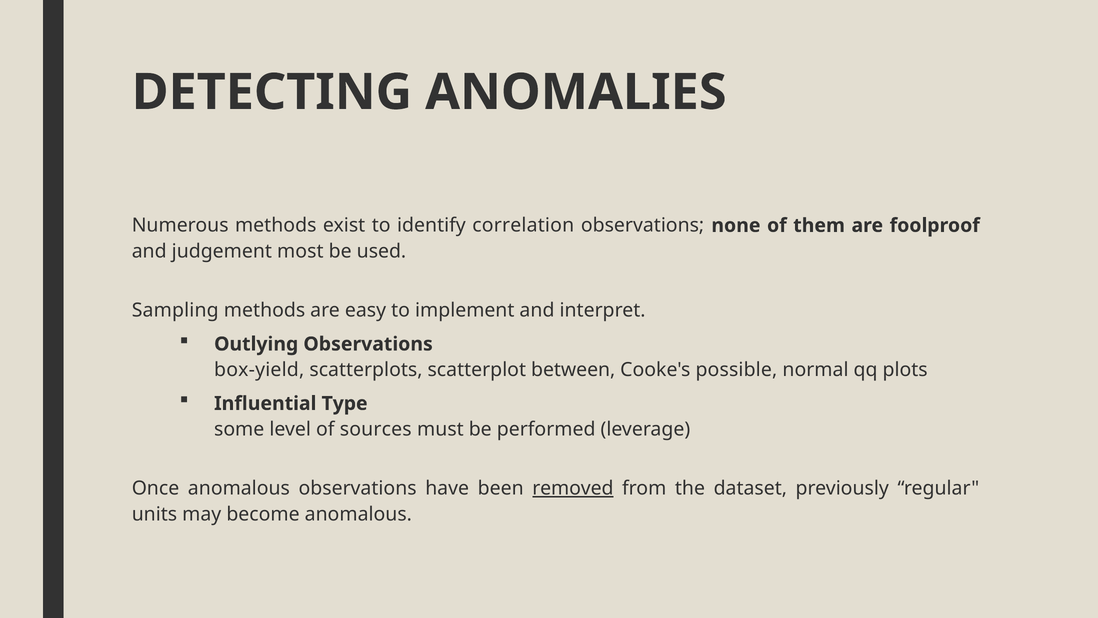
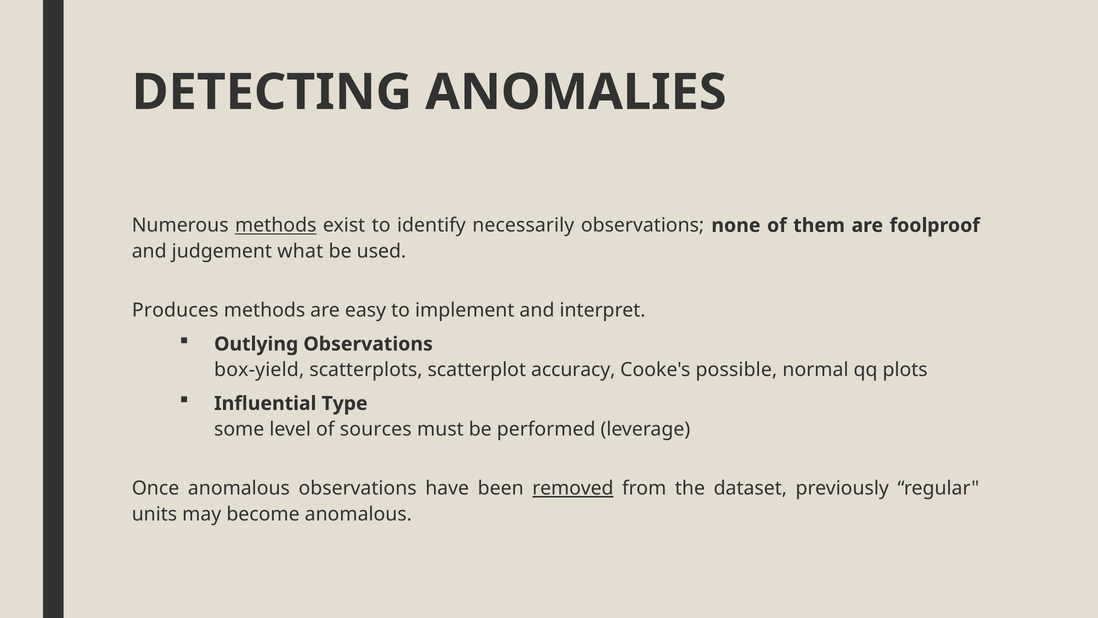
methods at (276, 225) underline: none -> present
correlation: correlation -> necessarily
most: most -> what
Sampling: Sampling -> Produces
between: between -> accuracy
